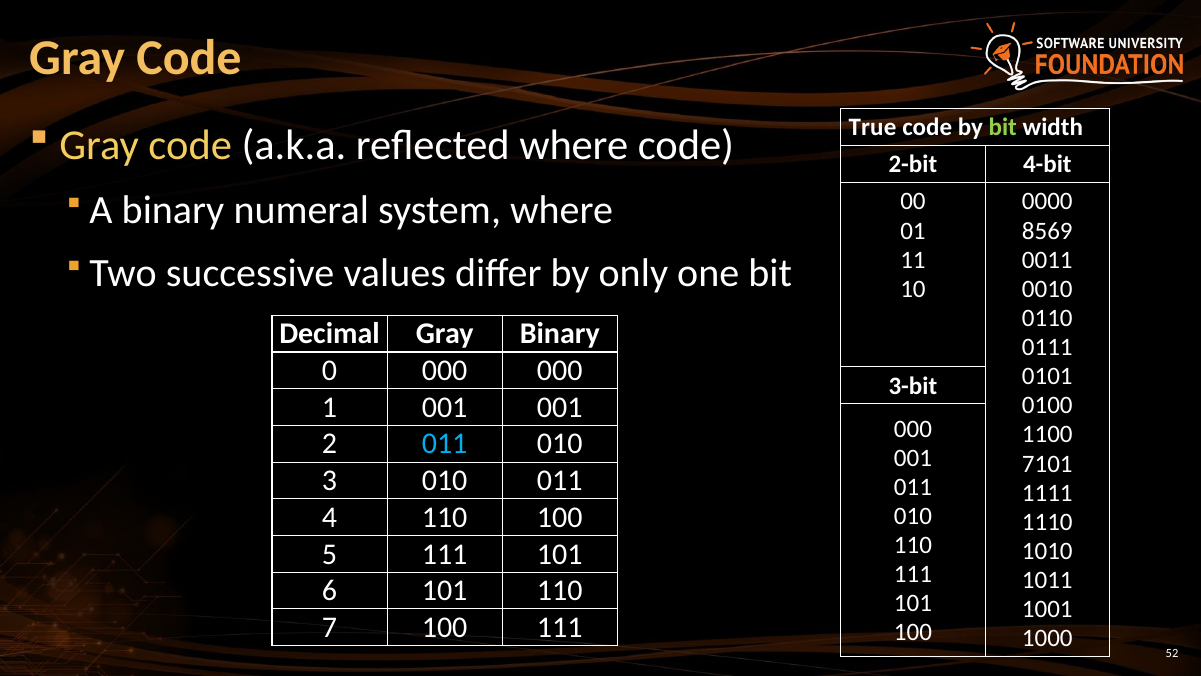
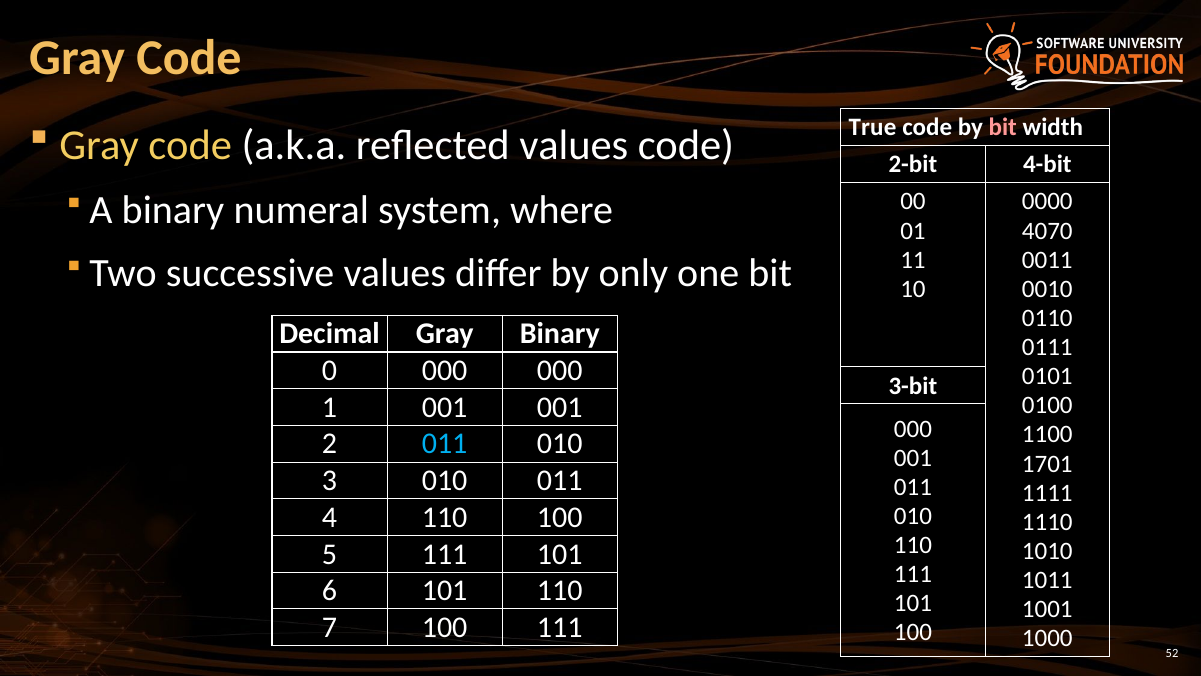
bit at (1003, 128) colour: light green -> pink
reflected where: where -> values
8569: 8569 -> 4070
7101: 7101 -> 1701
